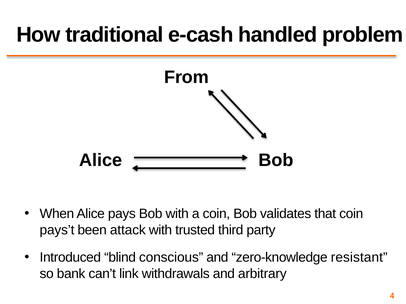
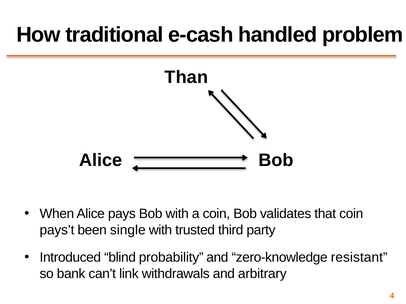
From: From -> Than
attack: attack -> single
conscious: conscious -> probability
